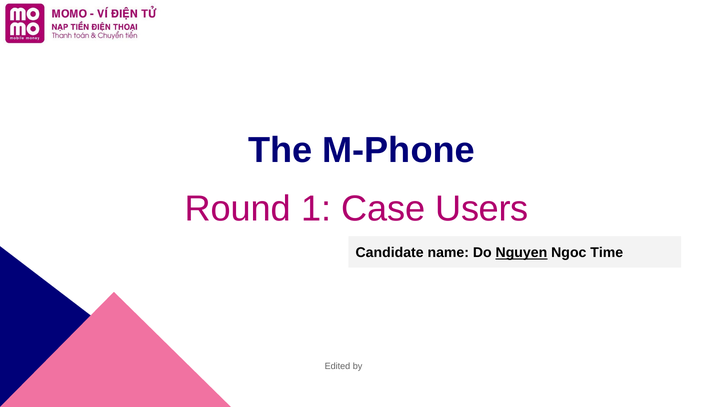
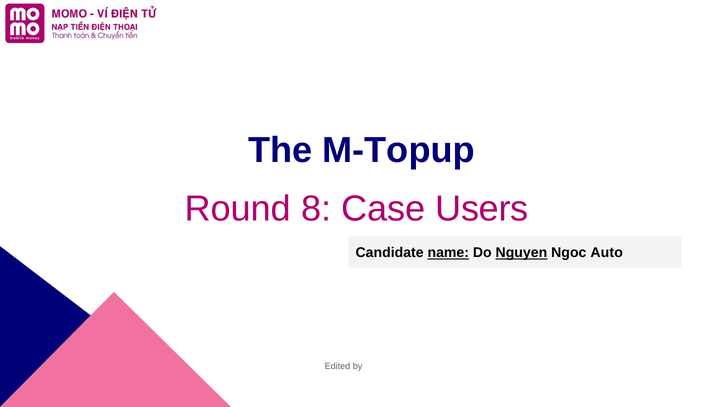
M-Phone: M-Phone -> M-Topup
1: 1 -> 8
name underline: none -> present
Time: Time -> Auto
